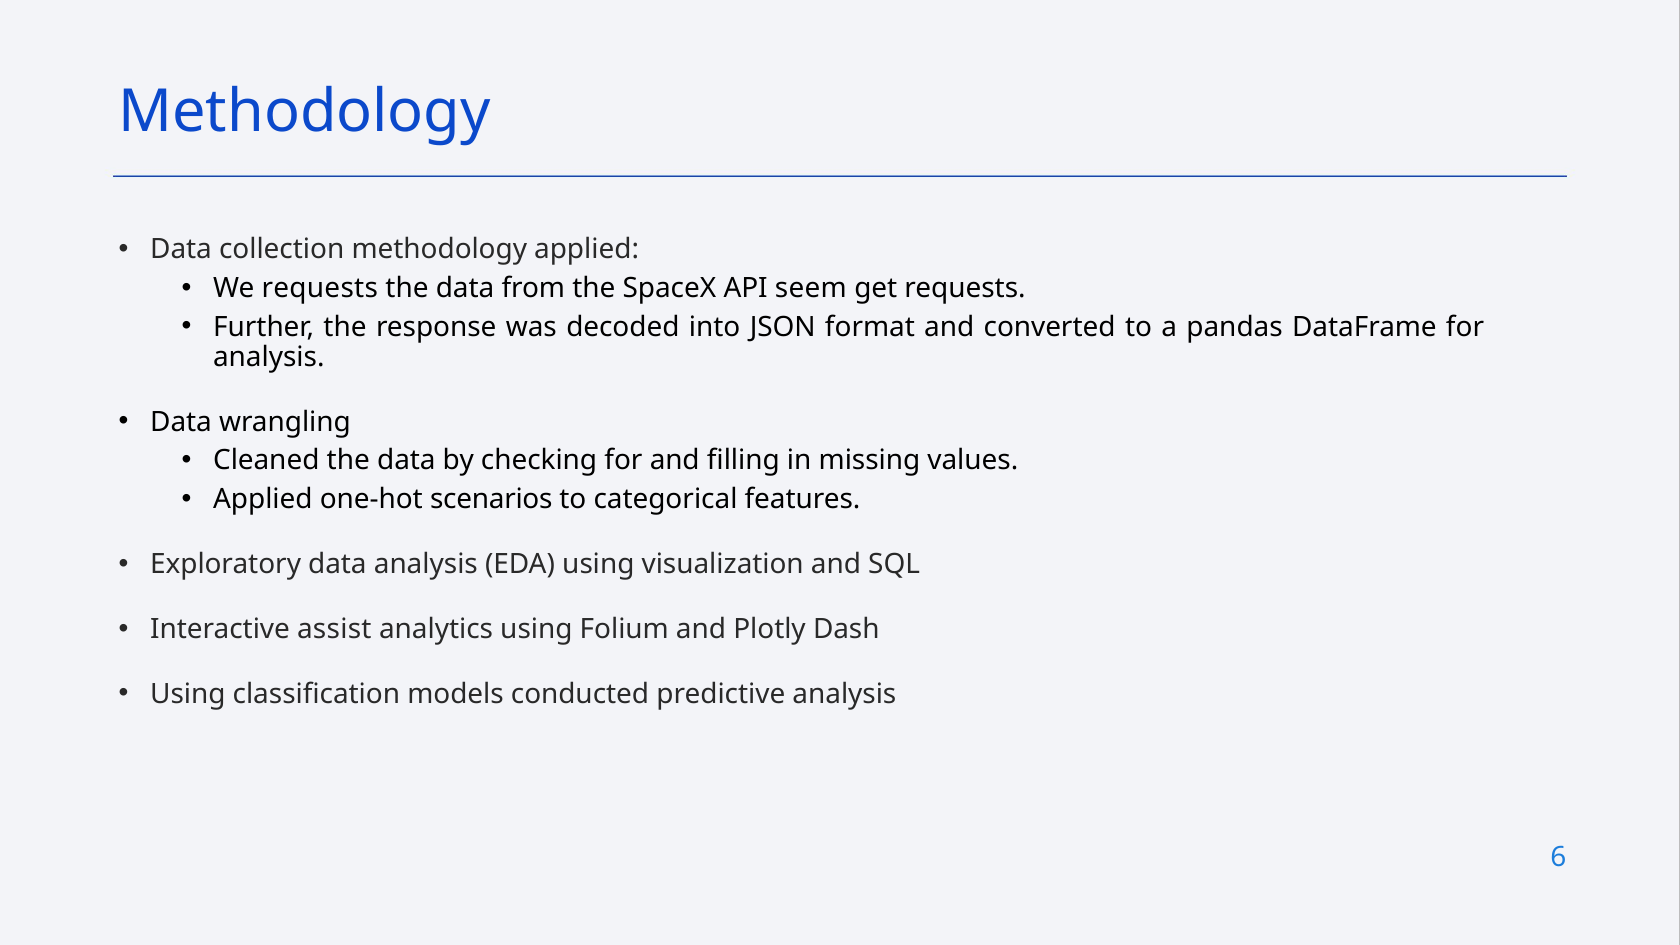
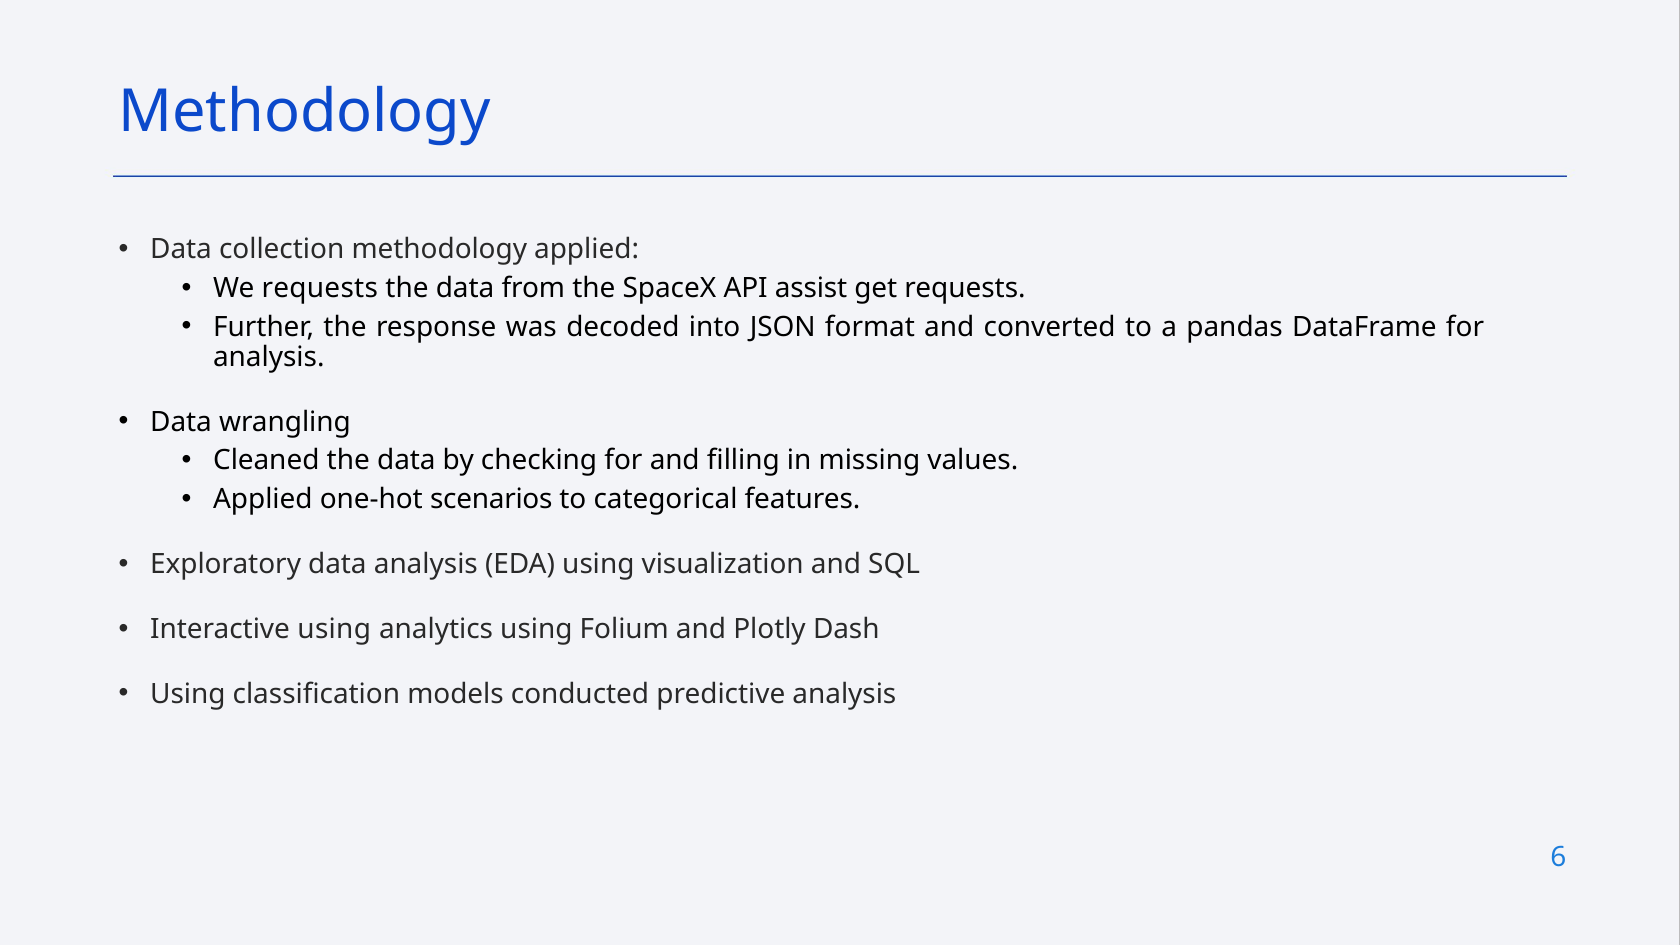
seem: seem -> assist
Interactive assist: assist -> using
